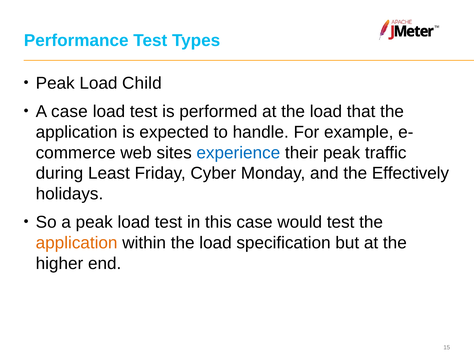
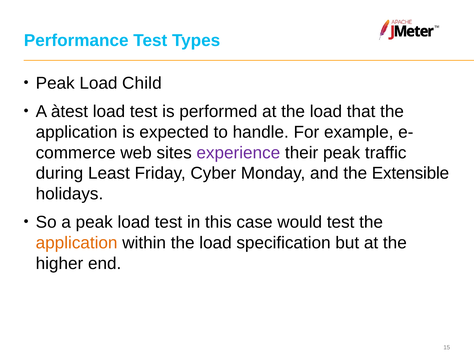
A case: case -> àtest
experience colour: blue -> purple
Effectively: Effectively -> Extensible
